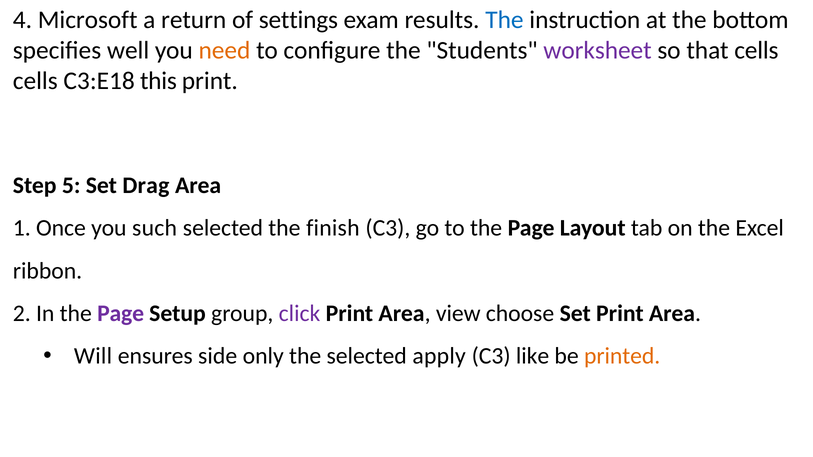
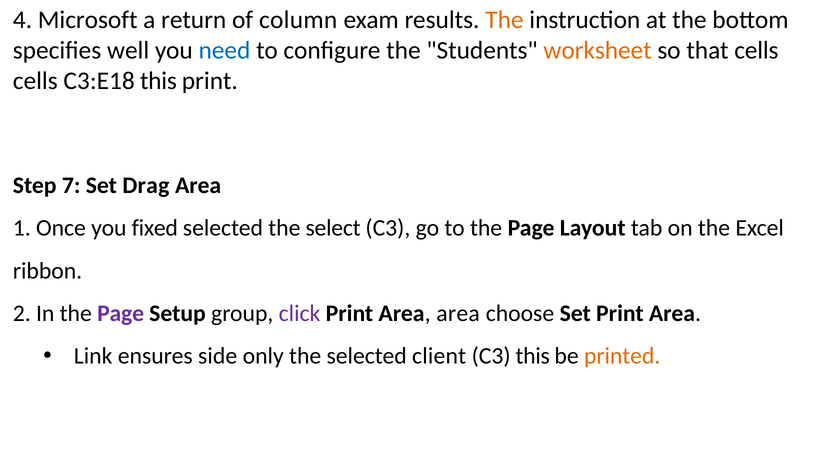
settings: settings -> column
The at (504, 20) colour: blue -> orange
need colour: orange -> blue
worksheet colour: purple -> orange
5: 5 -> 7
such: such -> fixed
finish: finish -> select
Area view: view -> area
Will: Will -> Link
apply: apply -> client
C3 like: like -> this
